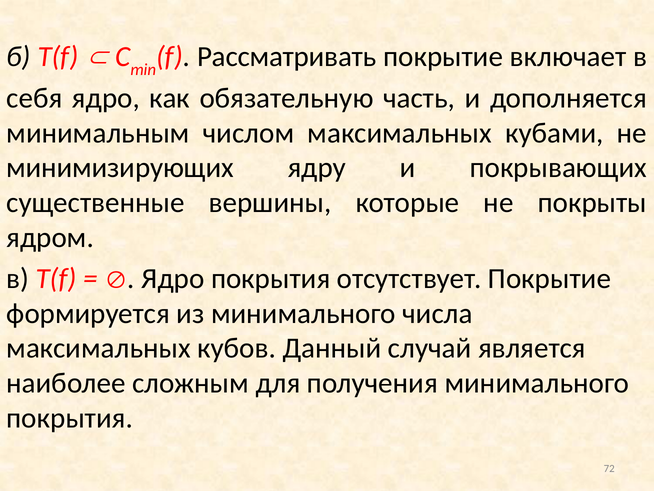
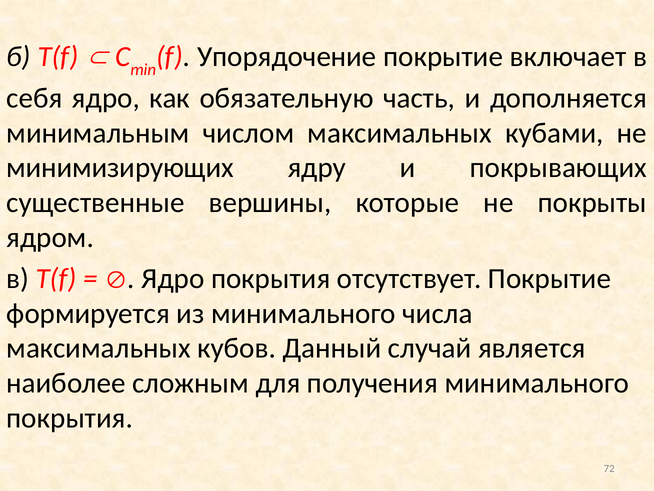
Рассматривать: Рассматривать -> Упорядочение
